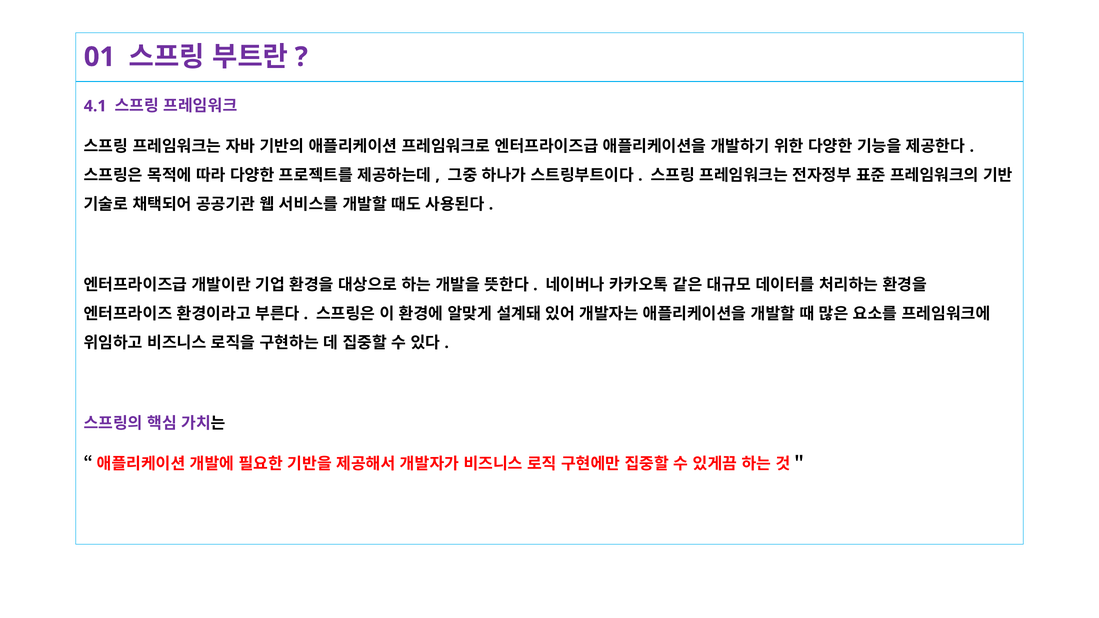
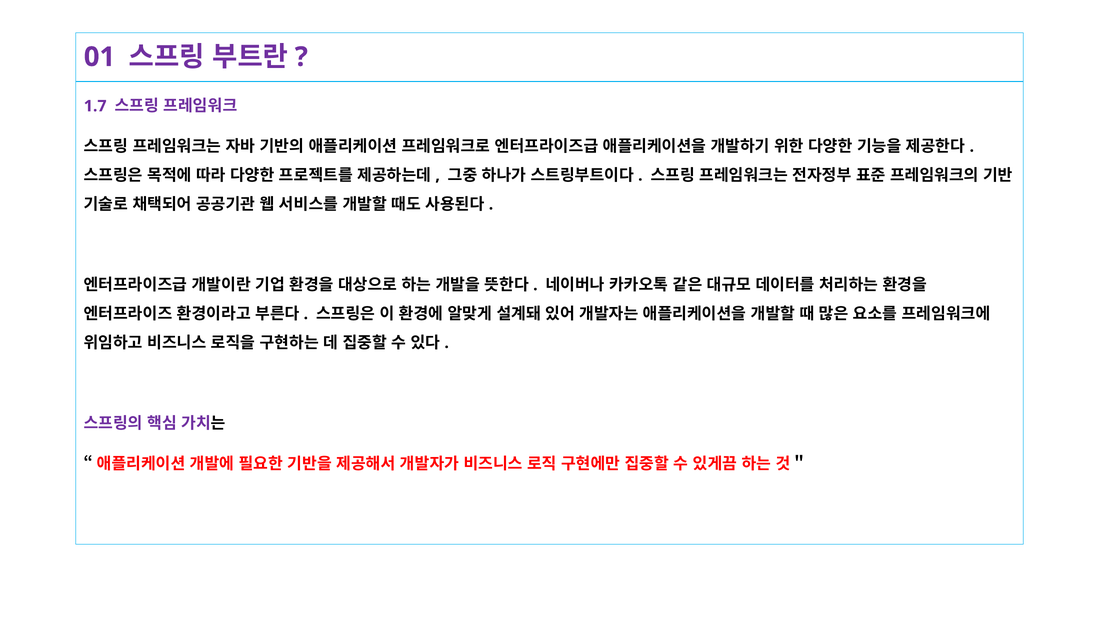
4.1: 4.1 -> 1.7
